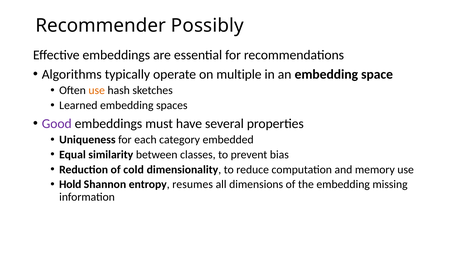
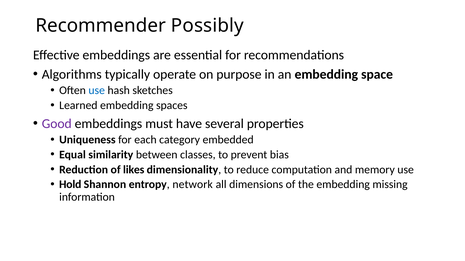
multiple: multiple -> purpose
use at (97, 91) colour: orange -> blue
cold: cold -> likes
resumes: resumes -> network
